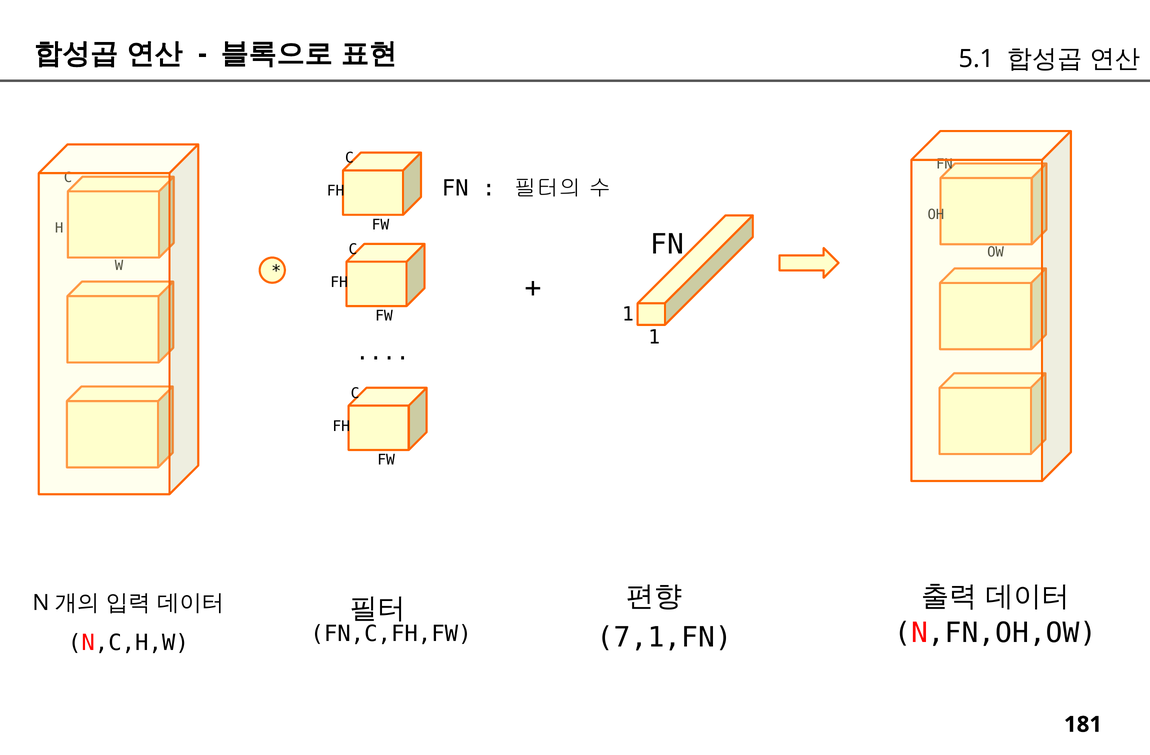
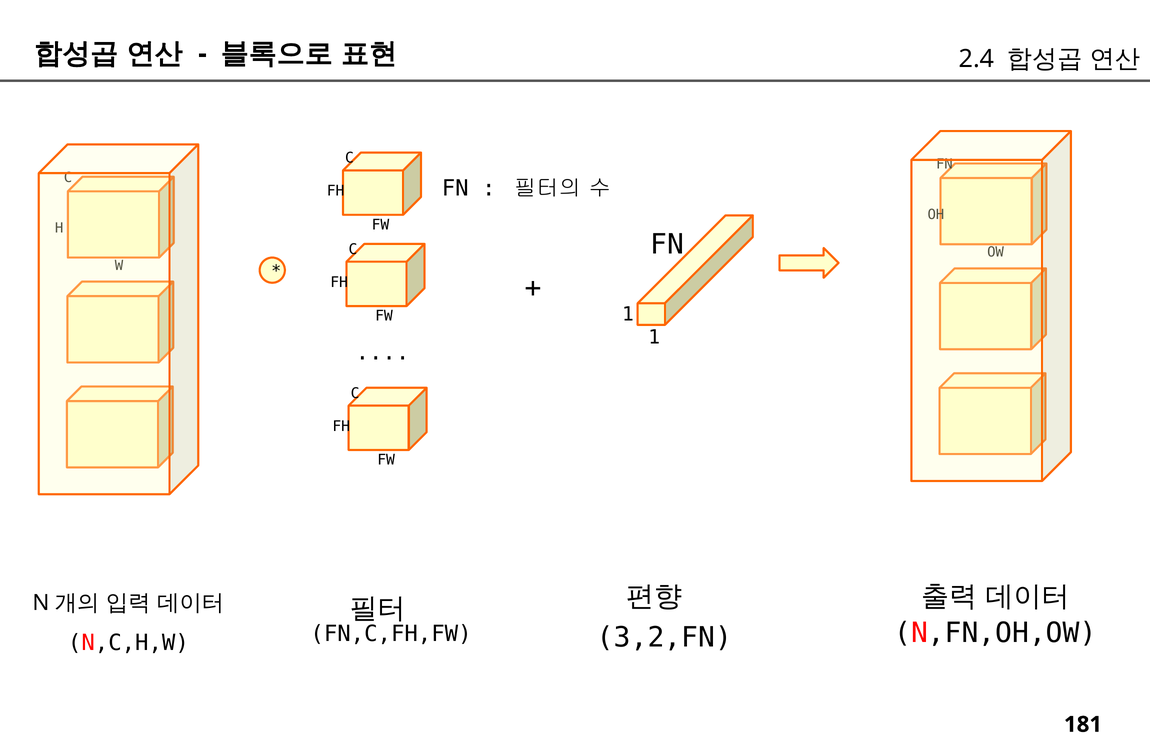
5.1: 5.1 -> 2.4
7,1,FN: 7,1,FN -> 3,2,FN
